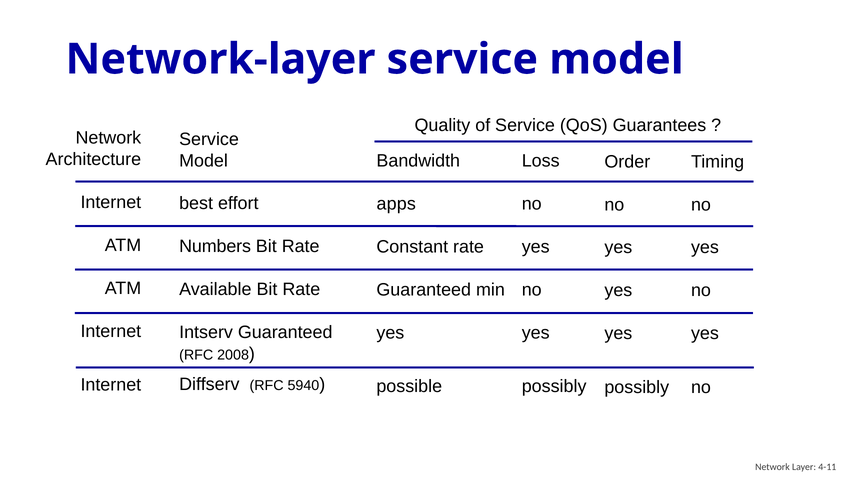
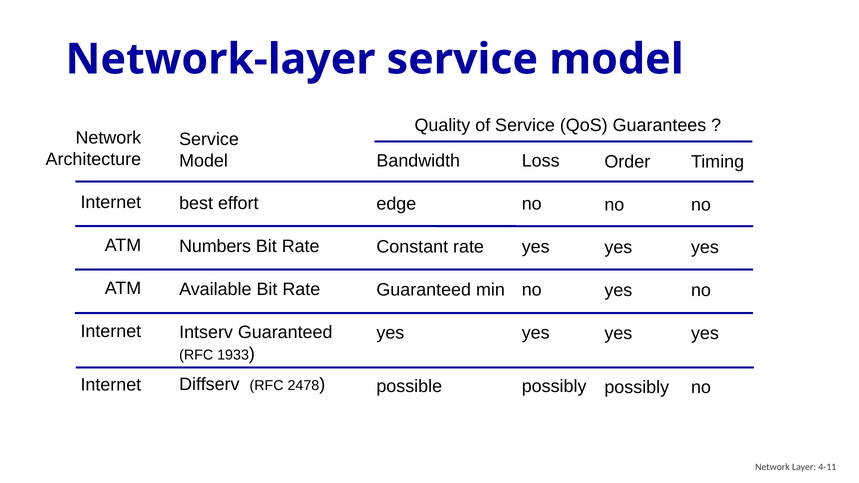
apps: apps -> edge
2008: 2008 -> 1933
5940: 5940 -> 2478
